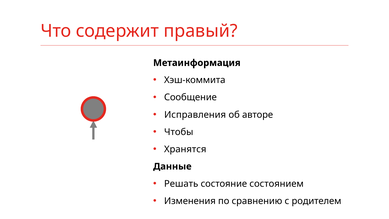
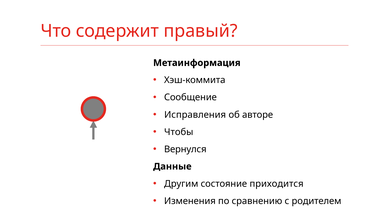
Хранятся: Хранятся -> Вернулся
Решать: Решать -> Другим
состоянием: состоянием -> приходится
